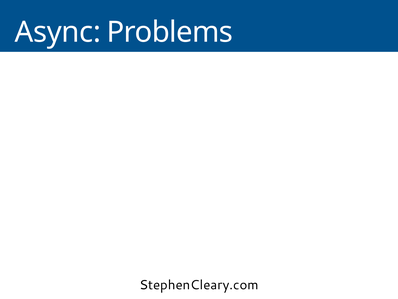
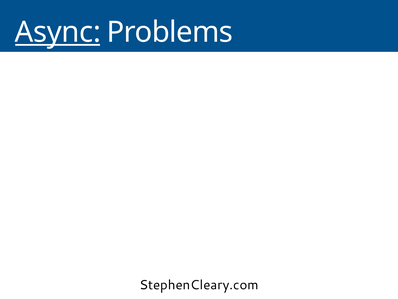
Async underline: none -> present
